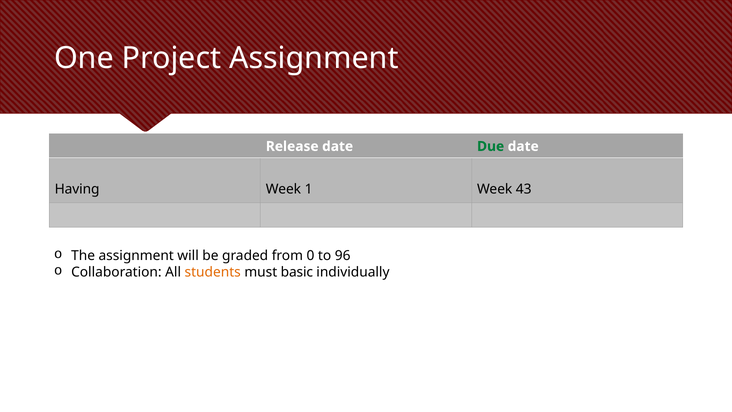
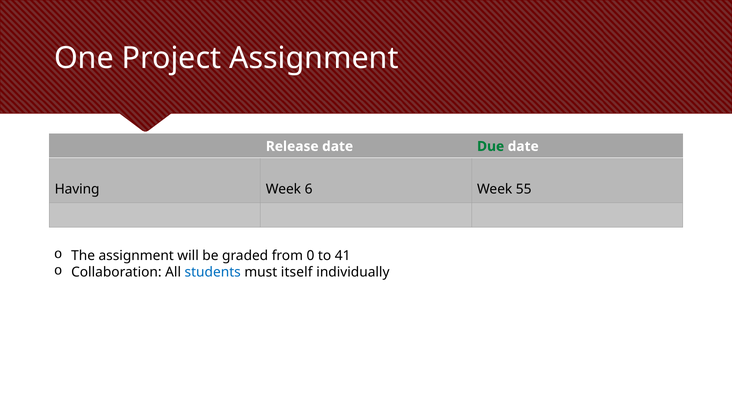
1: 1 -> 6
43: 43 -> 55
96: 96 -> 41
students colour: orange -> blue
basic: basic -> itself
